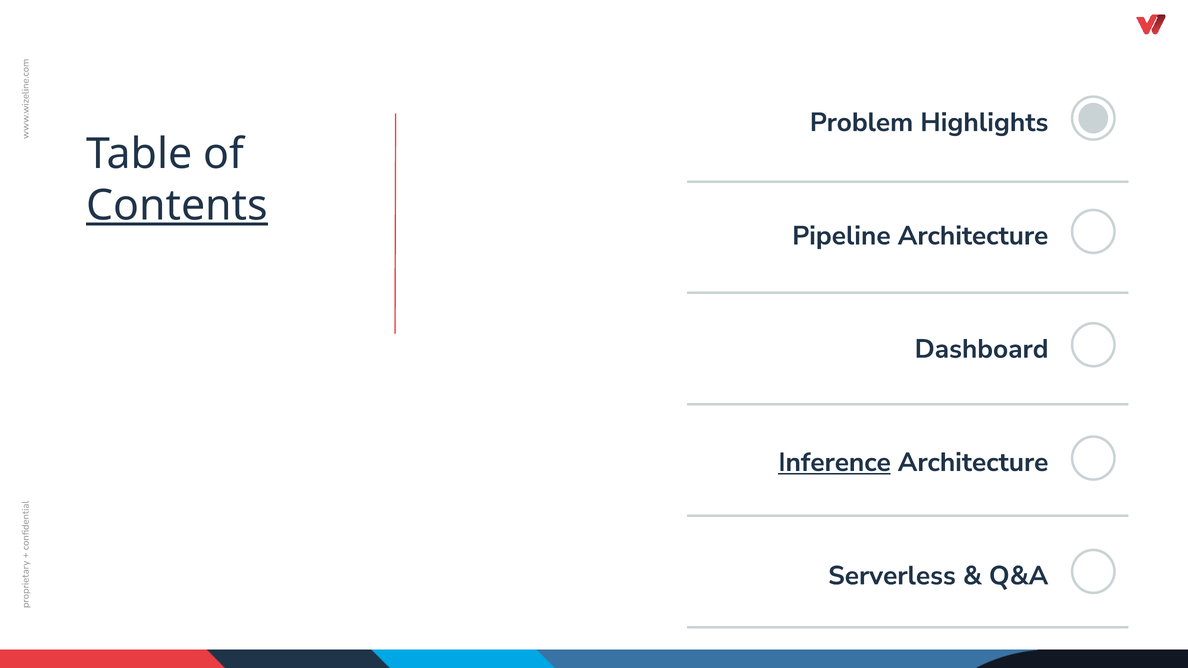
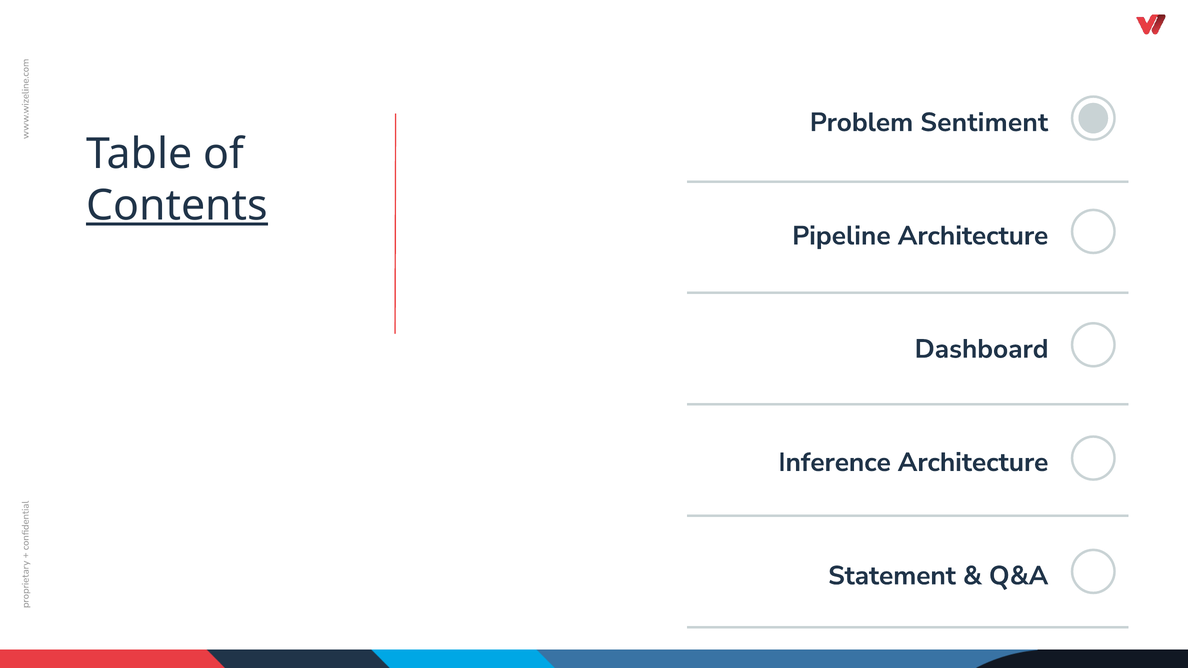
Highlights: Highlights -> Sentiment
Inference underline: present -> none
Serverless: Serverless -> Statement
